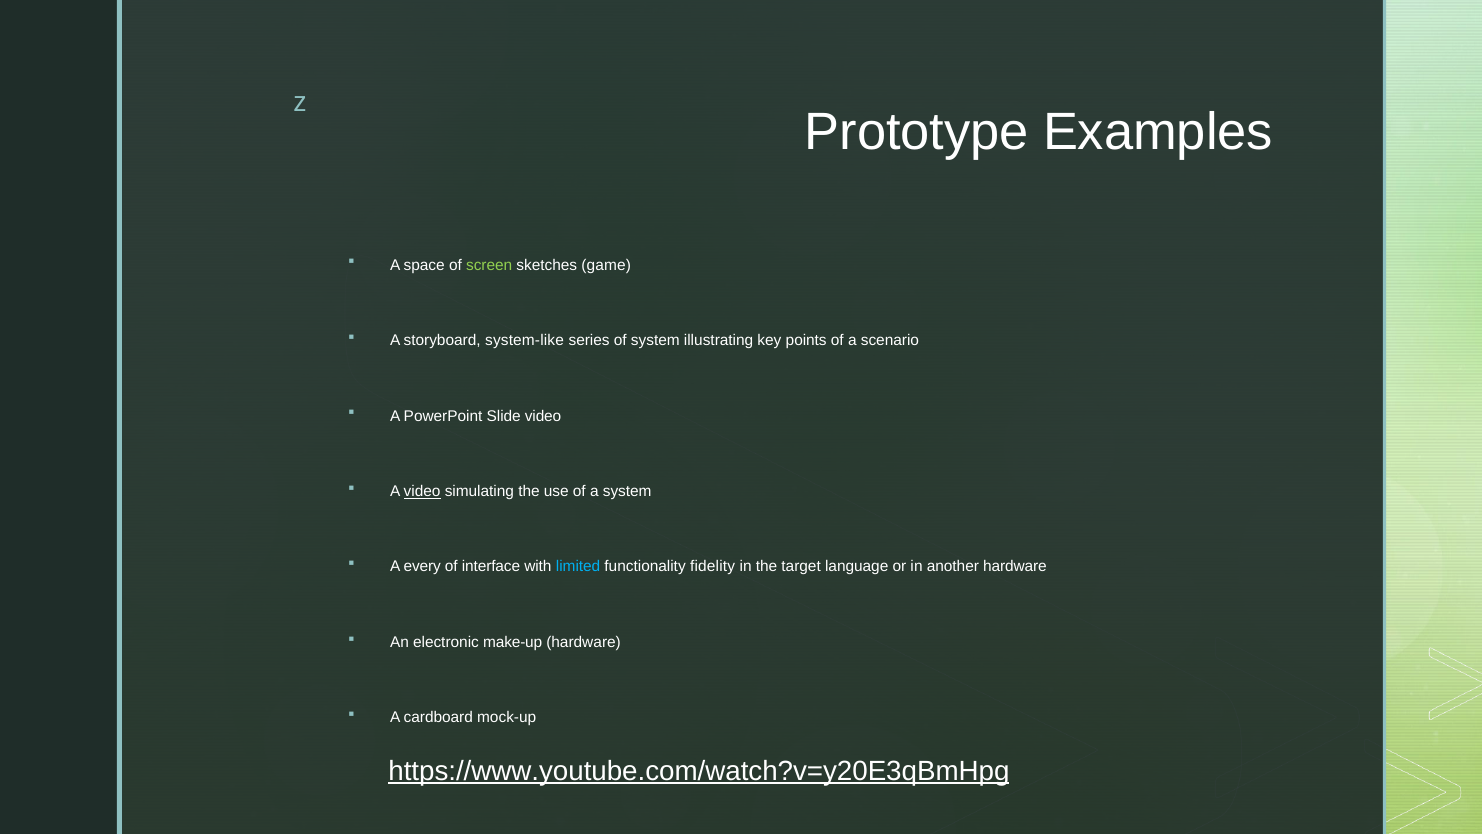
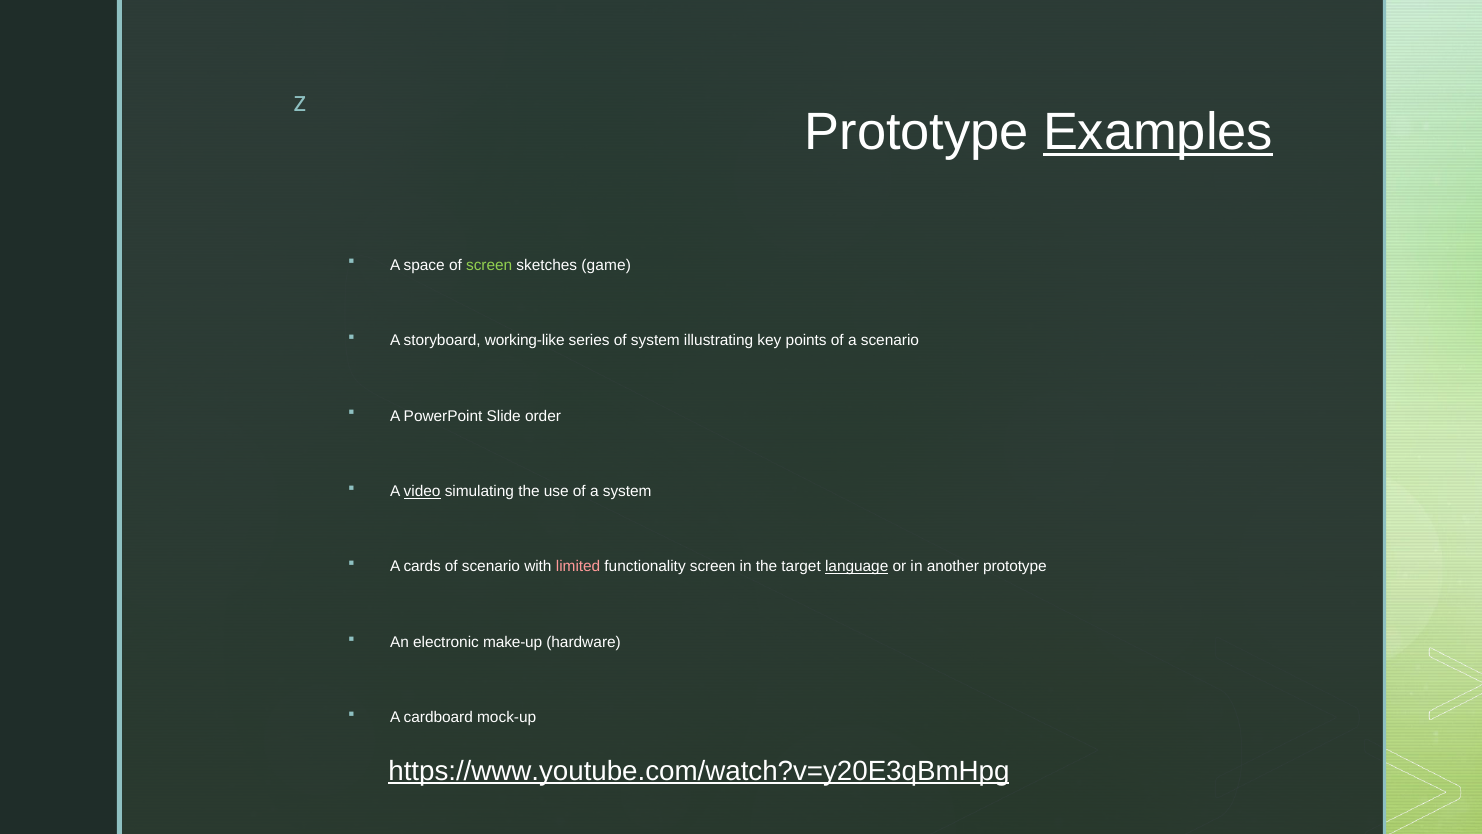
Examples underline: none -> present
system-like: system-like -> working-like
Slide video: video -> order
every: every -> cards
of interface: interface -> scenario
limited colour: light blue -> pink
functionality fidelity: fidelity -> screen
language underline: none -> present
another hardware: hardware -> prototype
